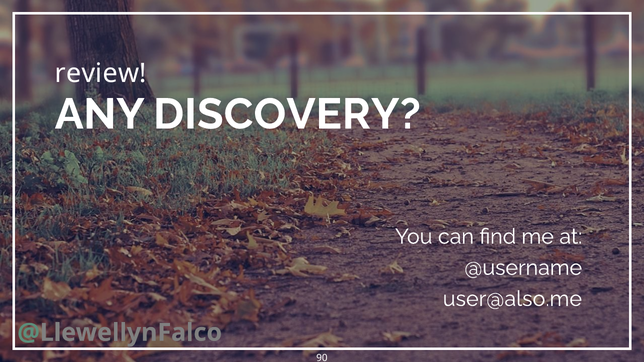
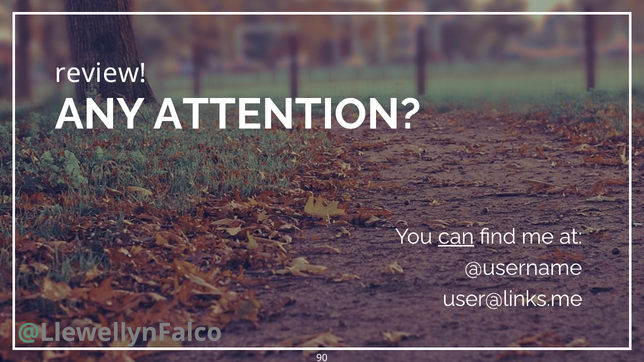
DISCOVERY: DISCOVERY -> ATTENTION
can underline: none -> present
user@also.me: user@also.me -> user@links.me
